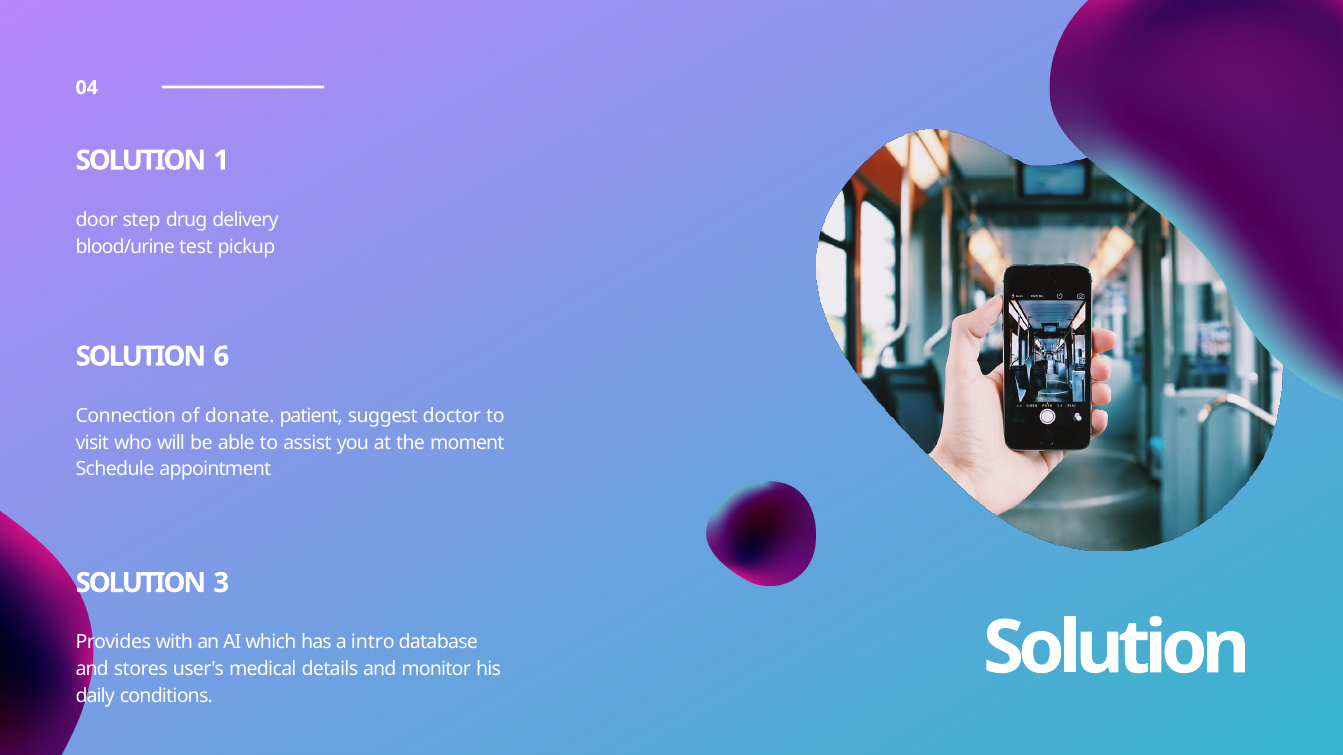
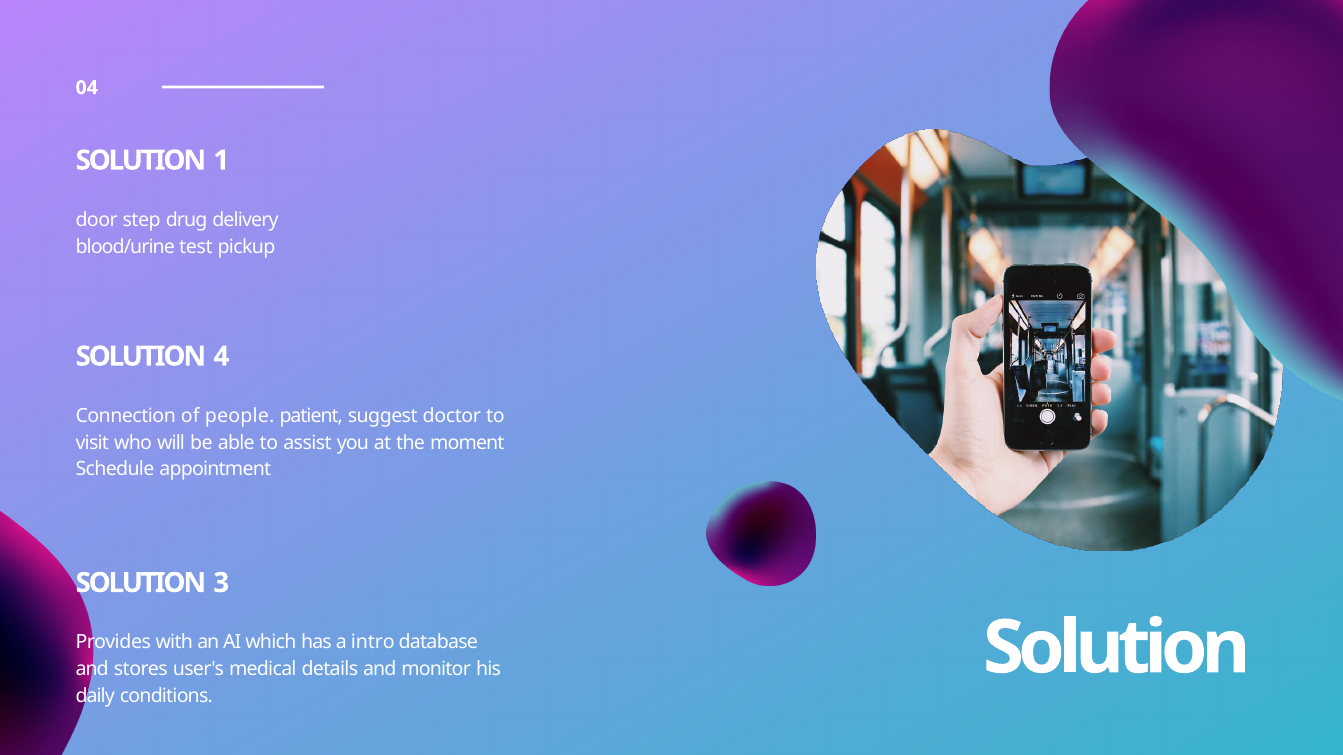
6: 6 -> 4
donate: donate -> people
